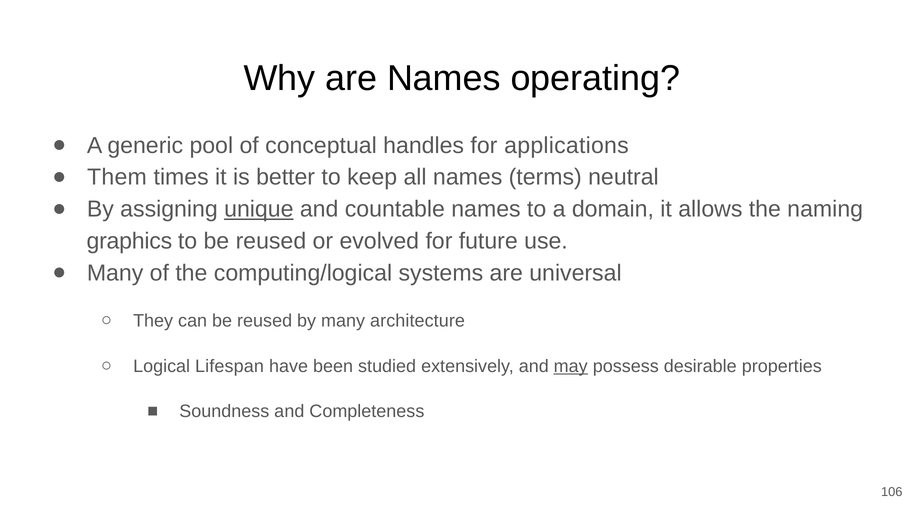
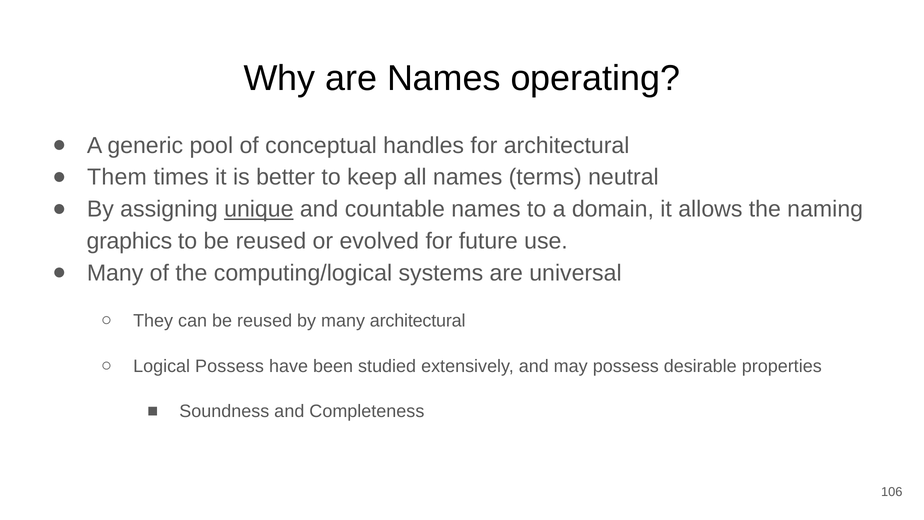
for applications: applications -> architectural
many architecture: architecture -> architectural
Logical Lifespan: Lifespan -> Possess
may underline: present -> none
